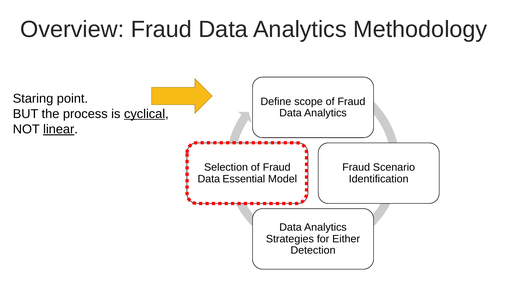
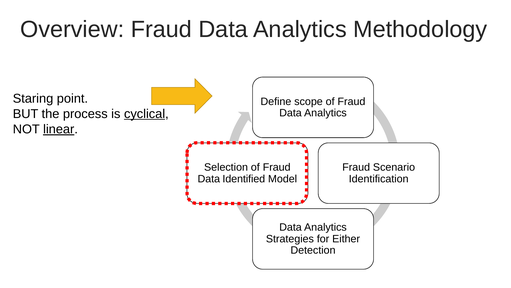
Essential: Essential -> Identified
